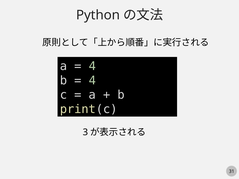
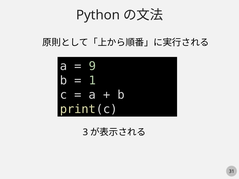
4 at (92, 66): 4 -> 9
4 at (92, 81): 4 -> 1
